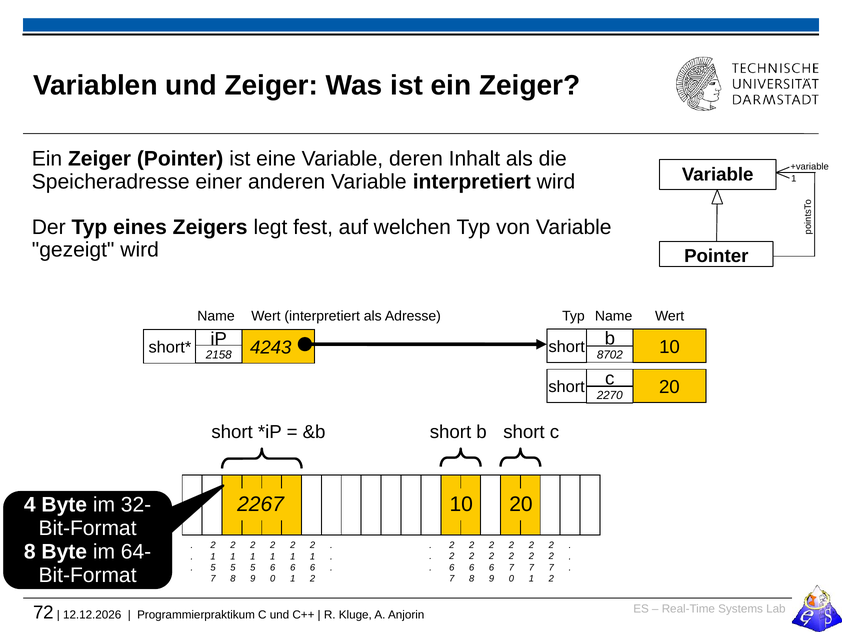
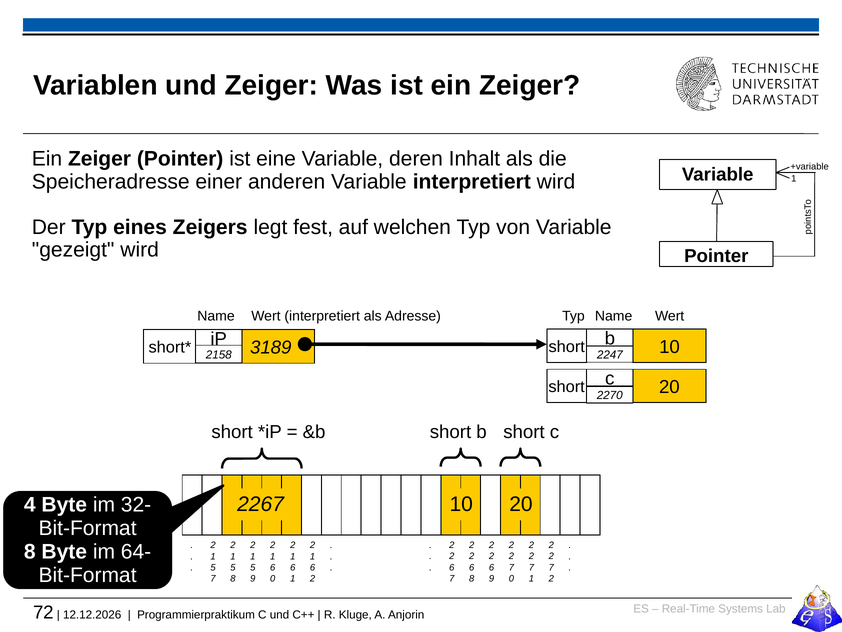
4243: 4243 -> 3189
8702: 8702 -> 2247
